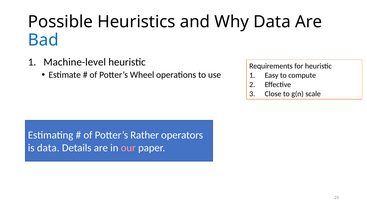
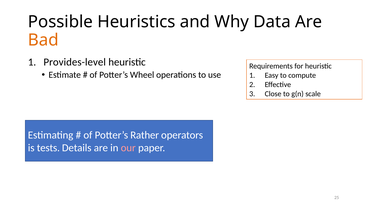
Bad colour: blue -> orange
Machine-level: Machine-level -> Provides-level
is data: data -> tests
